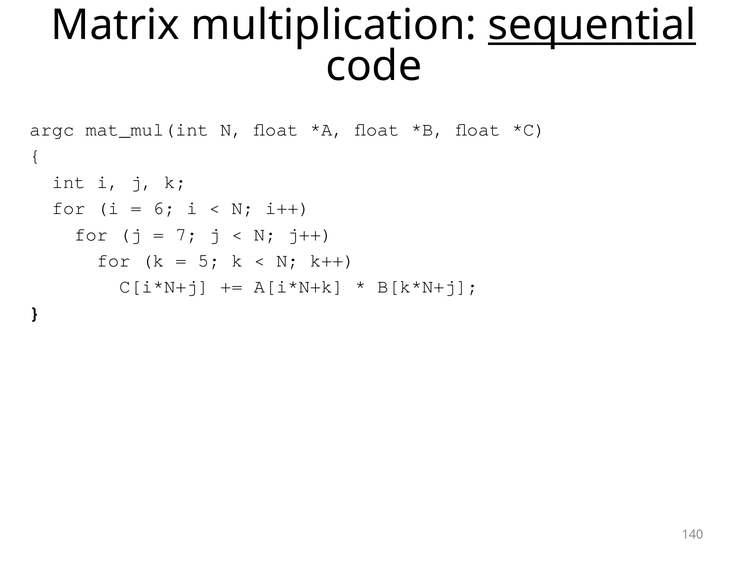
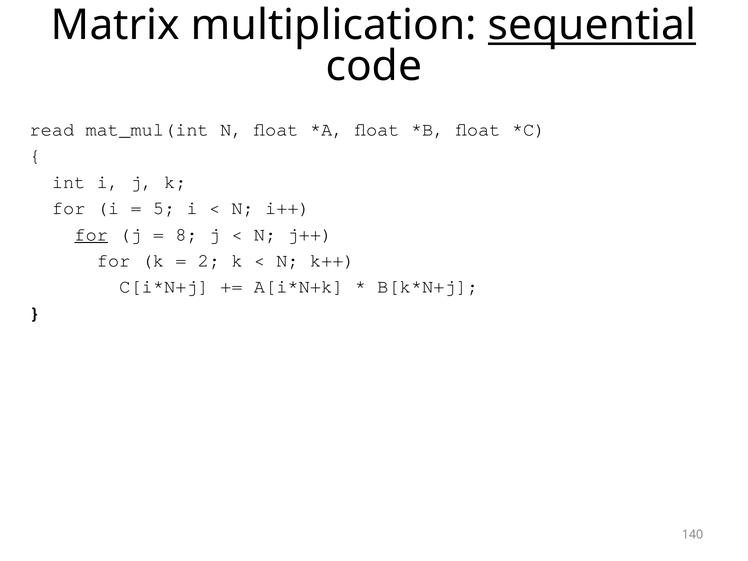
argc: argc -> read
6: 6 -> 5
for at (91, 234) underline: none -> present
7: 7 -> 8
5: 5 -> 2
